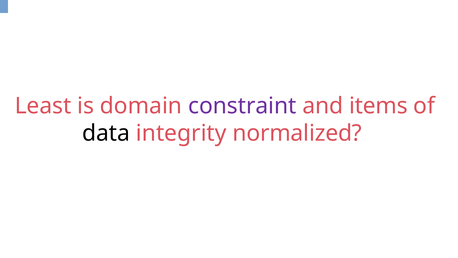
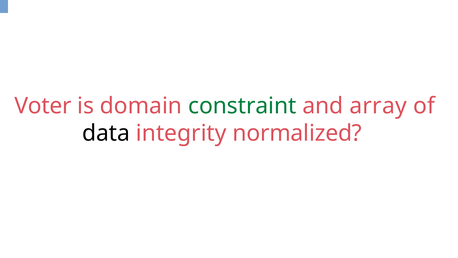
Least: Least -> Voter
constraint colour: purple -> green
items: items -> array
